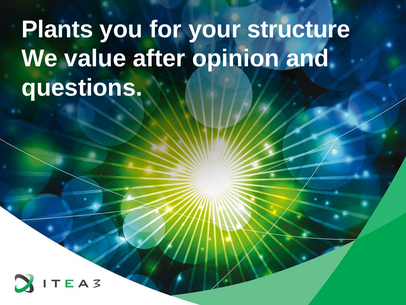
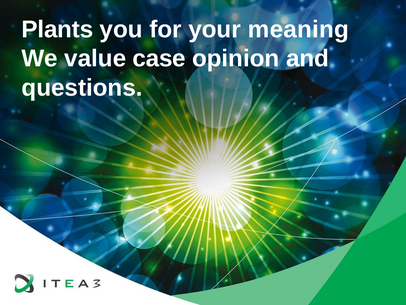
structure: structure -> meaning
after: after -> case
